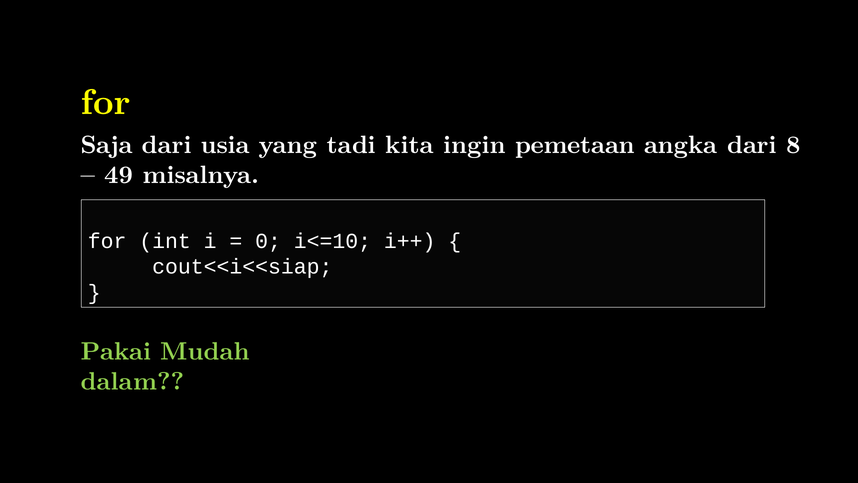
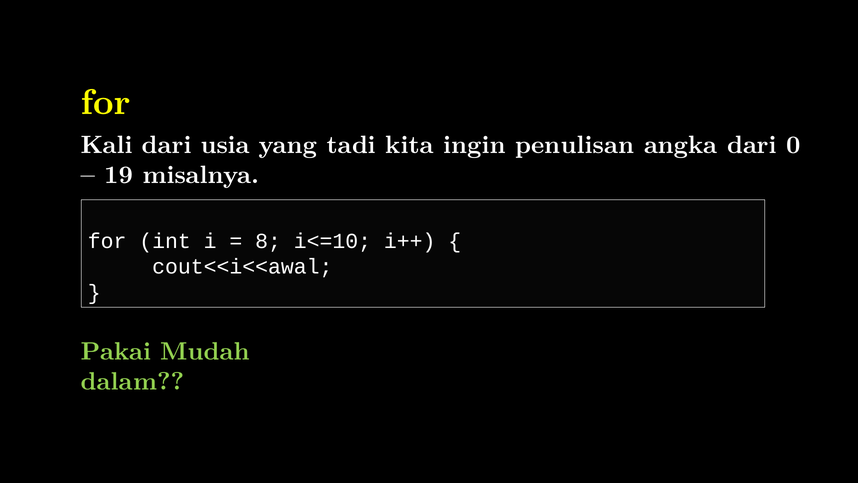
Saja: Saja -> Kali
pemetaan: pemetaan -> penulisan
8: 8 -> 0
49: 49 -> 19
0: 0 -> 8
cout<<i<<siap: cout<<i<<siap -> cout<<i<<awal
